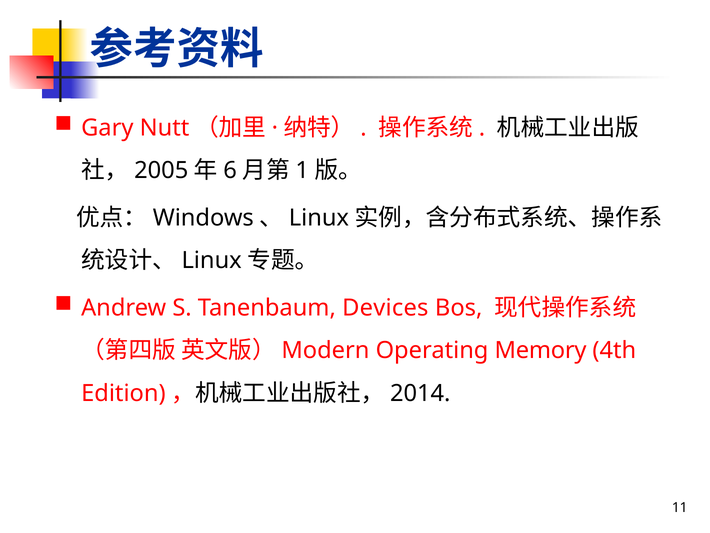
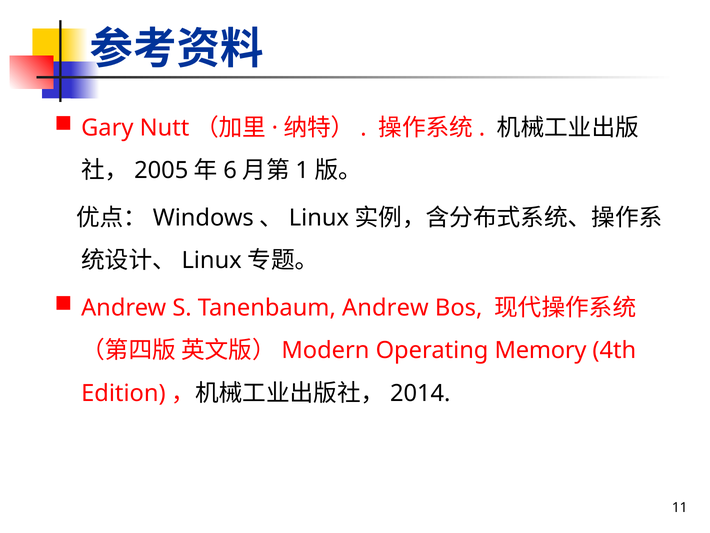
Tanenbaum Devices: Devices -> Andrew
